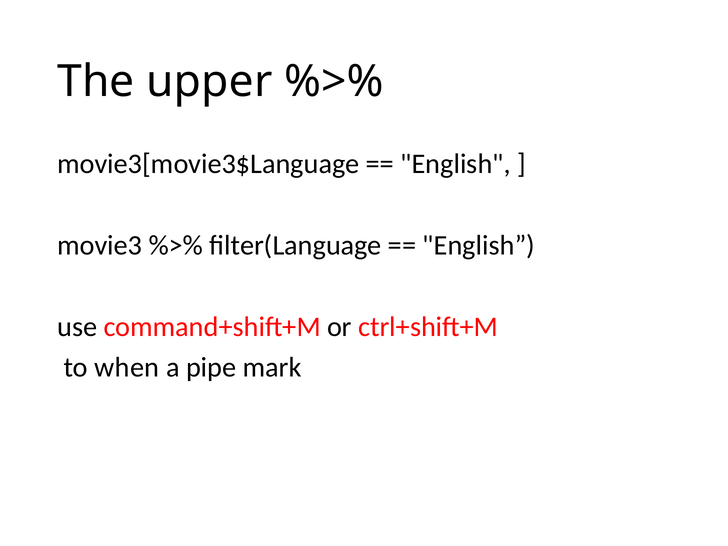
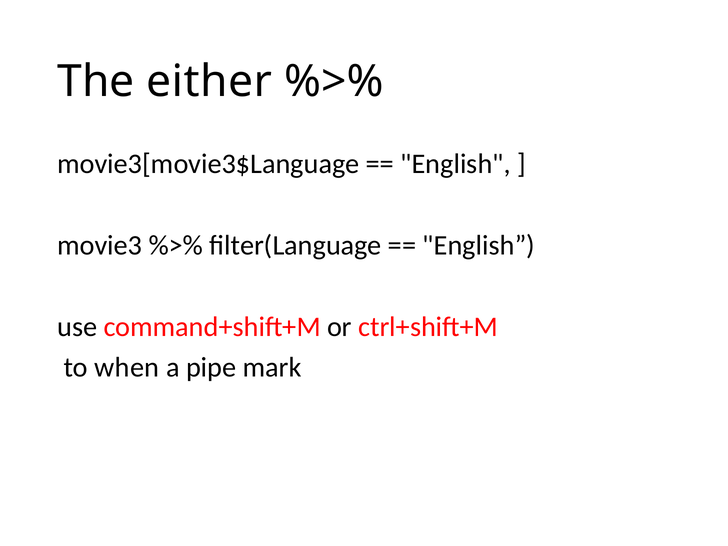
upper: upper -> either
